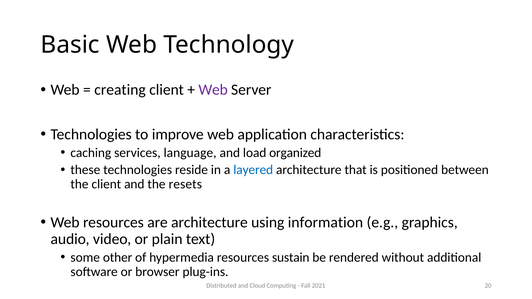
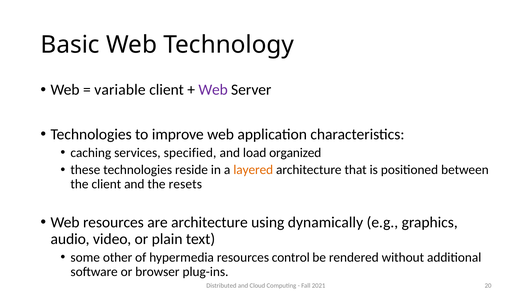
creating: creating -> variable
language: language -> specified
layered colour: blue -> orange
information: information -> dynamically
sustain: sustain -> control
